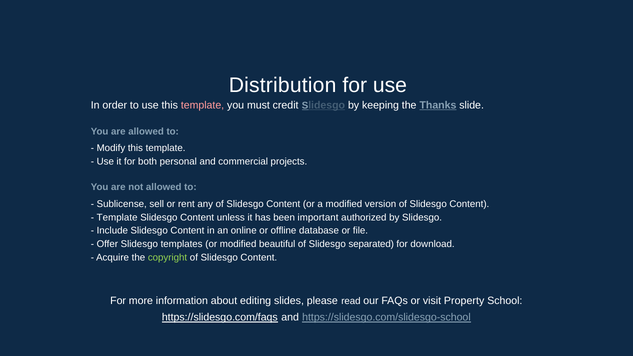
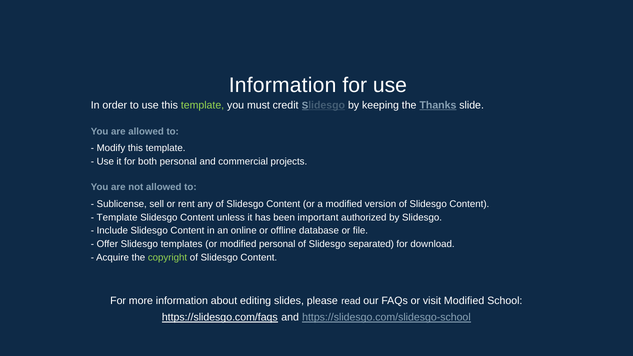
Distribution at (283, 85): Distribution -> Information
template at (203, 105) colour: pink -> light green
modified beautiful: beautiful -> personal
visit Property: Property -> Modified
